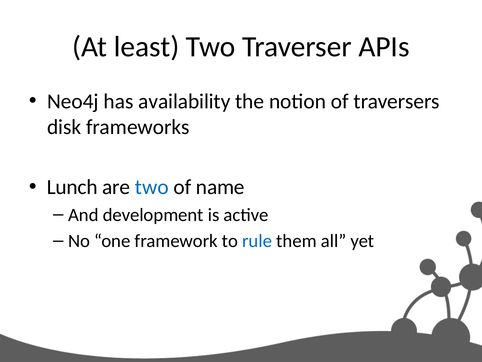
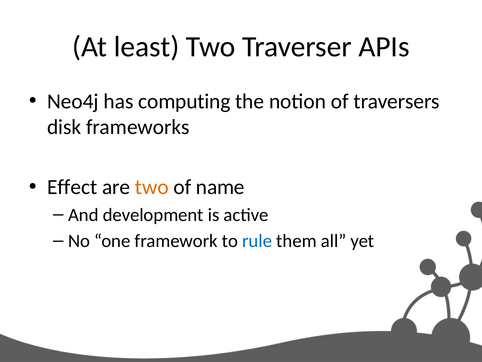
availability: availability -> computing
Lunch: Lunch -> Effect
two at (152, 187) colour: blue -> orange
